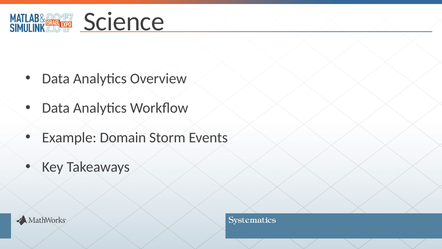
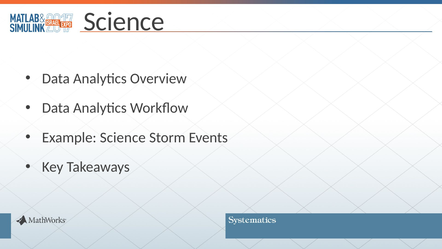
Example Domain: Domain -> Science
